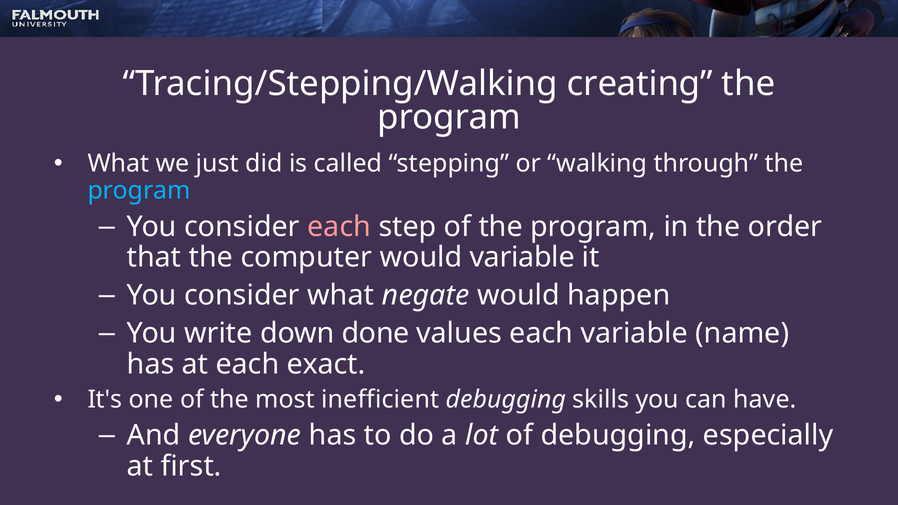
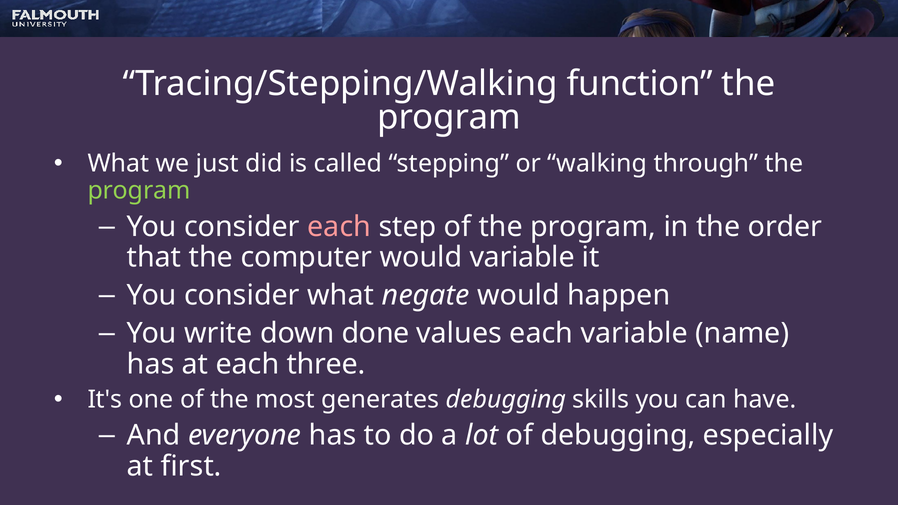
creating: creating -> function
program at (139, 191) colour: light blue -> light green
exact: exact -> three
inefficient: inefficient -> generates
